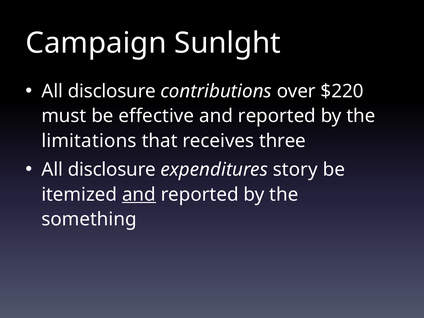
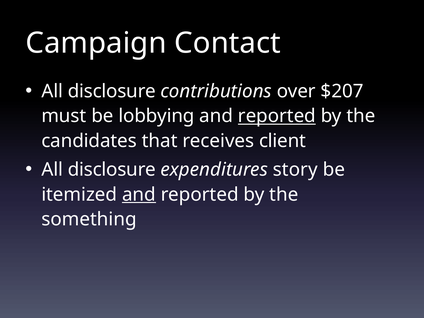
Sunlght: Sunlght -> Contact
$220: $220 -> $207
effective: effective -> lobbying
reported at (277, 116) underline: none -> present
limitations: limitations -> candidates
three: three -> client
